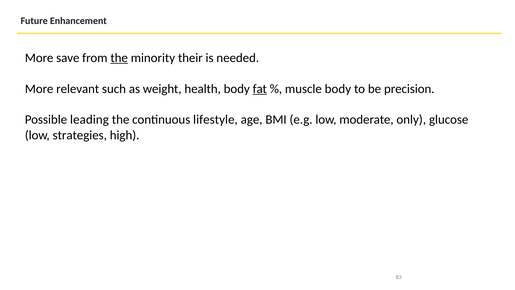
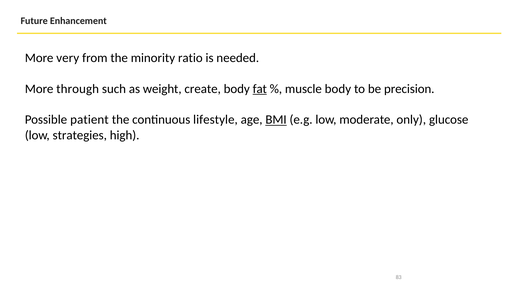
save: save -> very
the at (119, 58) underline: present -> none
their: their -> ratio
relevant: relevant -> through
health: health -> create
leading: leading -> patient
BMI underline: none -> present
